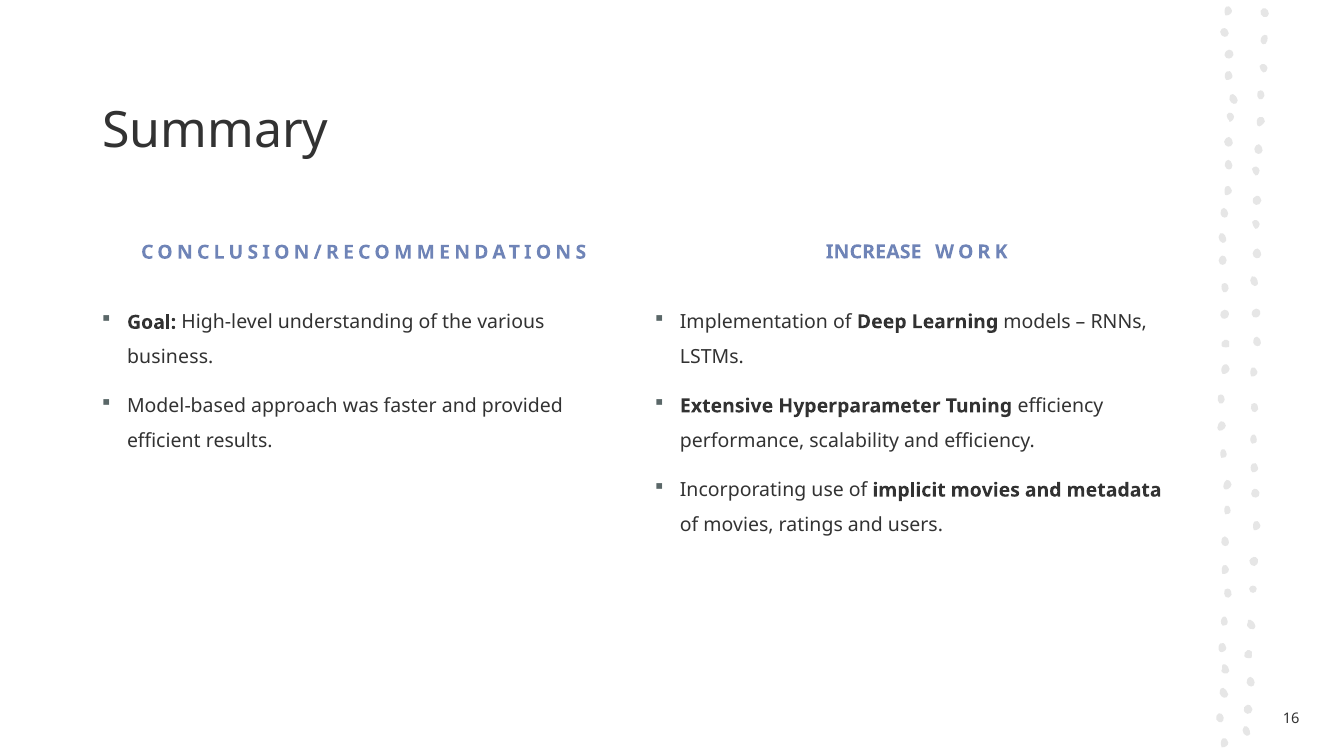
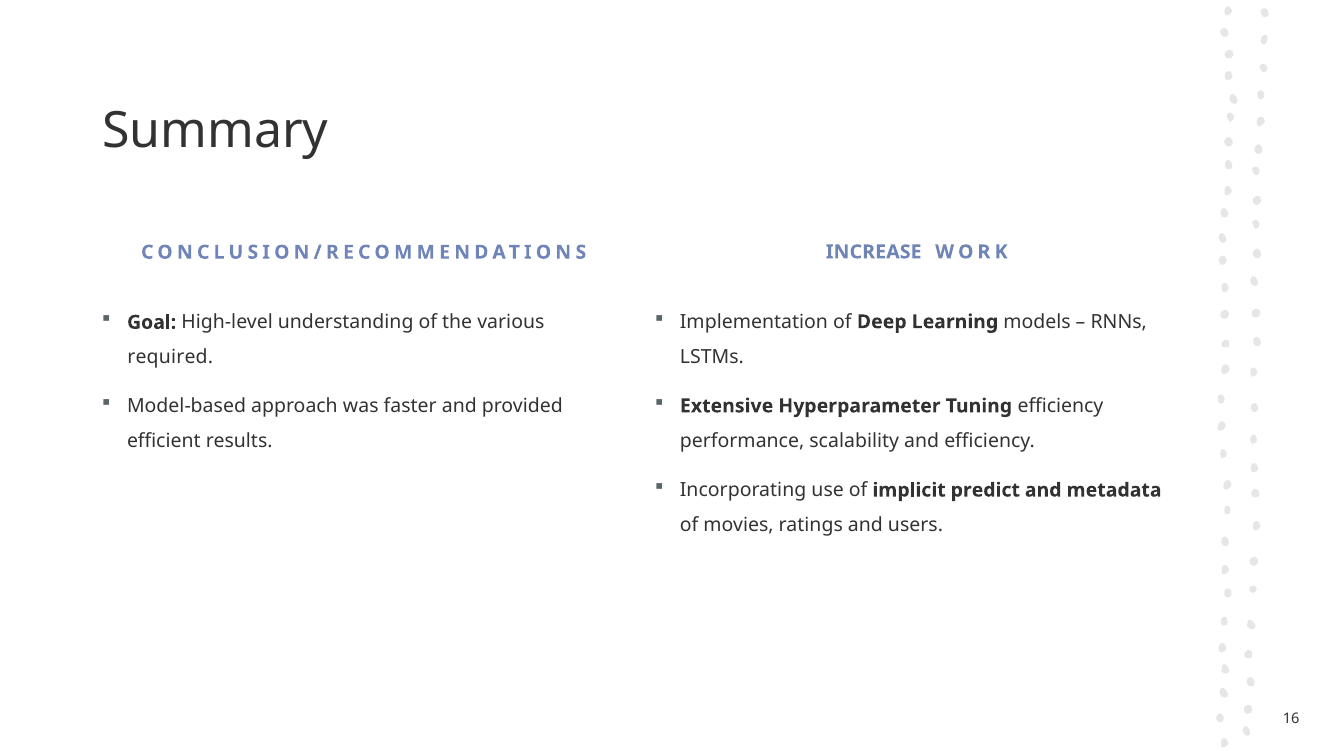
business: business -> required
implicit movies: movies -> predict
